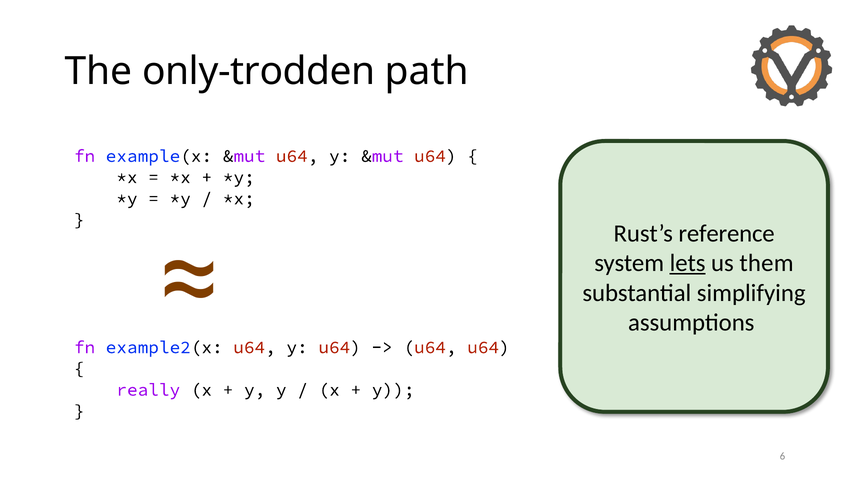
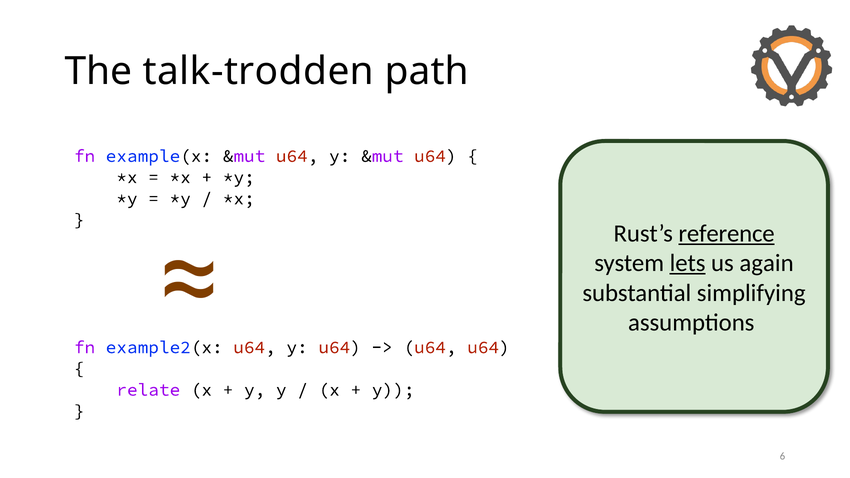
only-trodden: only-trodden -> talk-trodden
reference underline: none -> present
them: them -> again
really: really -> relate
